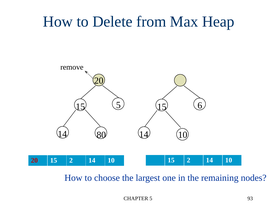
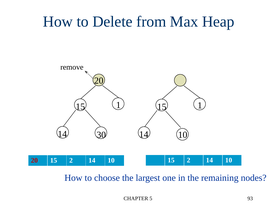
5 at (118, 105): 5 -> 1
6 at (200, 105): 6 -> 1
80: 80 -> 30
